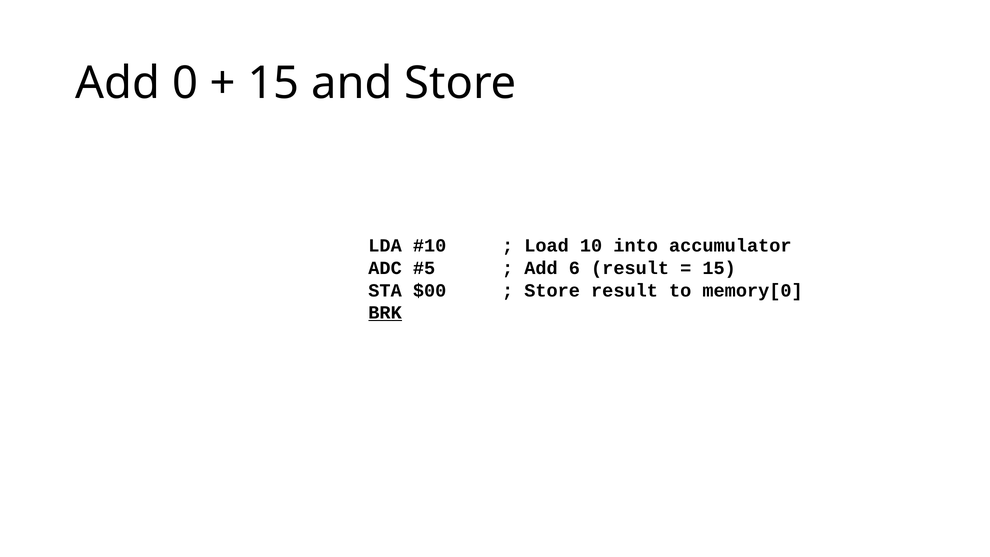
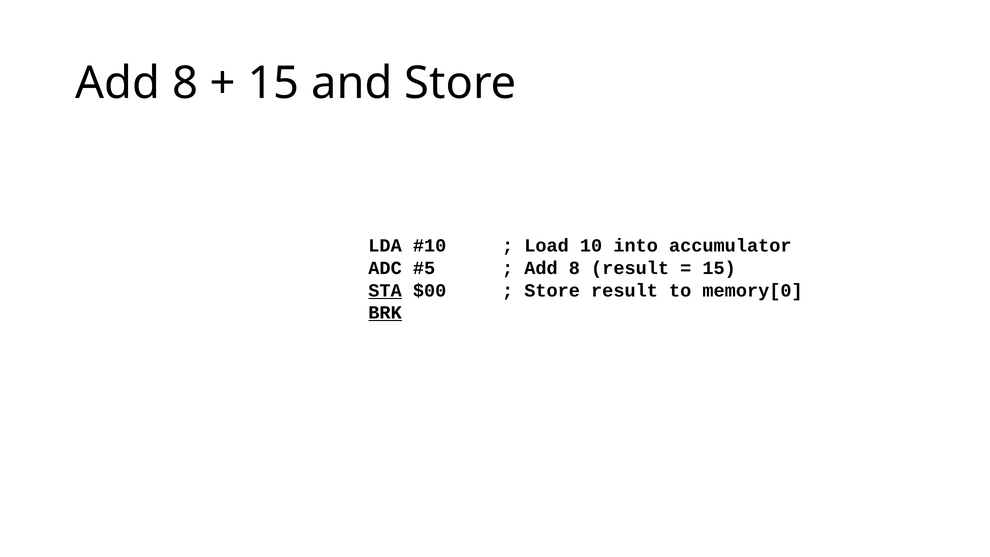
0 at (185, 83): 0 -> 8
6 at (574, 268): 6 -> 8
STA underline: none -> present
